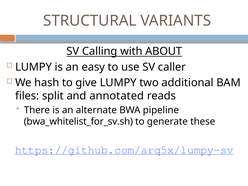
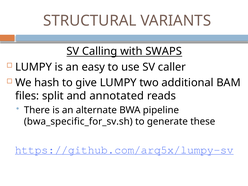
ABOUT: ABOUT -> SWAPS
bwa_whitelist_for_sv.sh: bwa_whitelist_for_sv.sh -> bwa_specific_for_sv.sh
